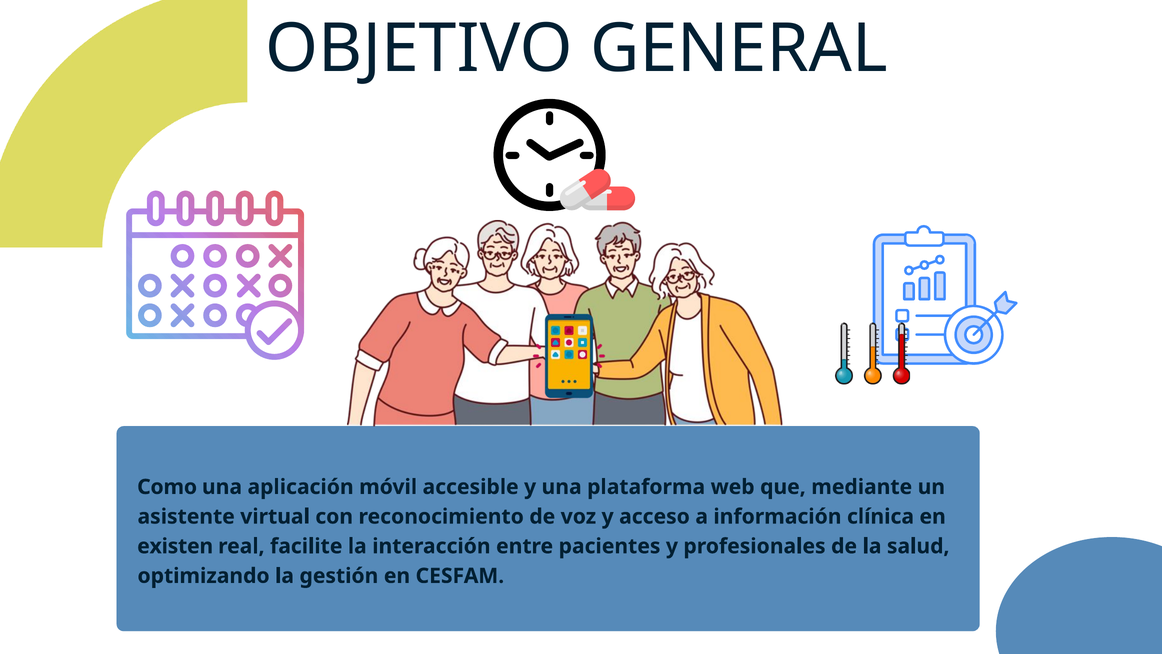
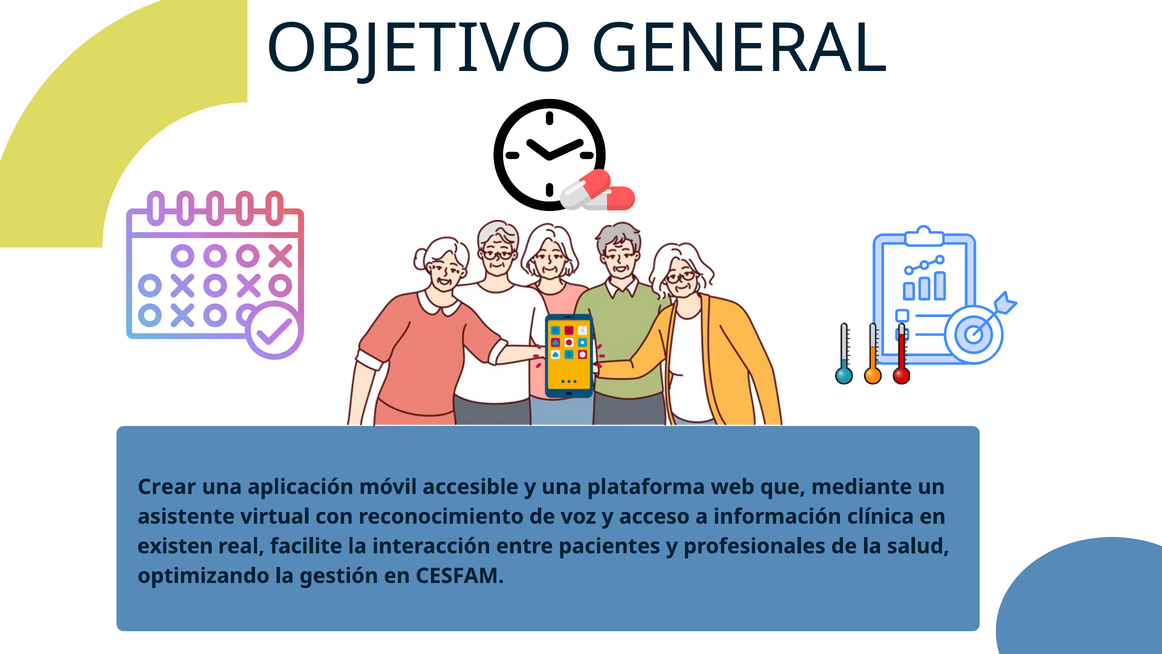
Como: Como -> Crear
